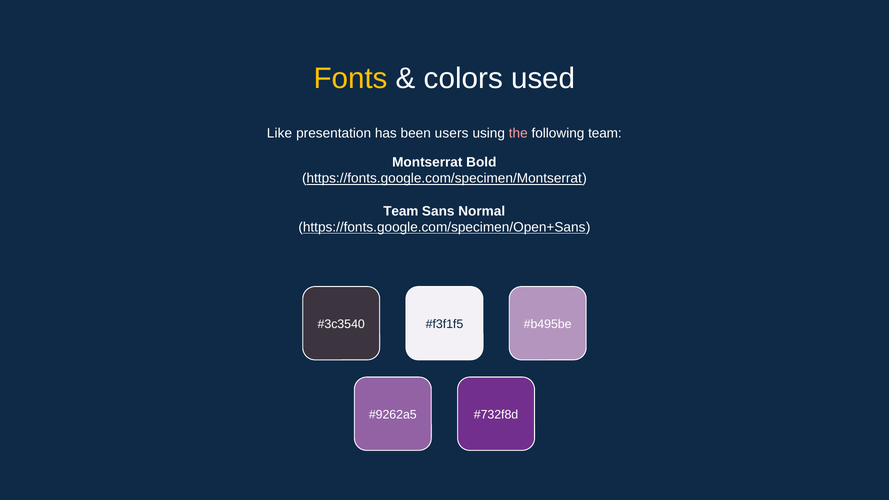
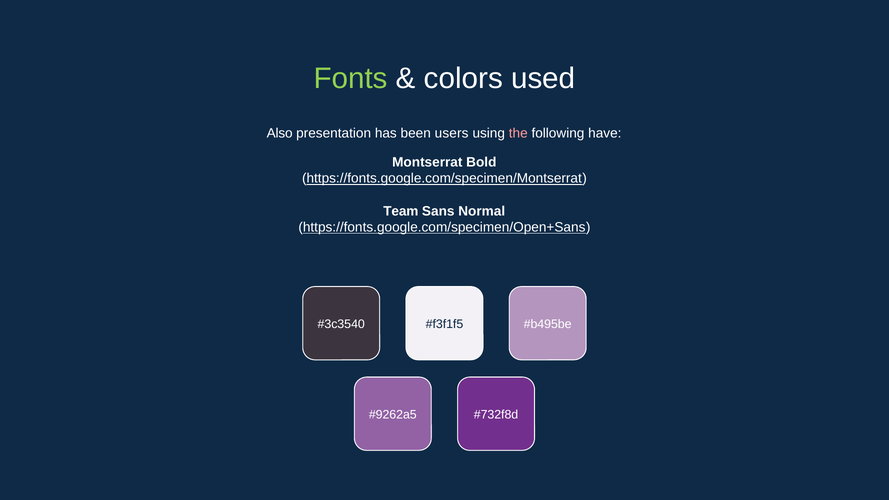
Fonts colour: yellow -> light green
Like: Like -> Also
following team: team -> have
